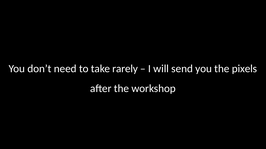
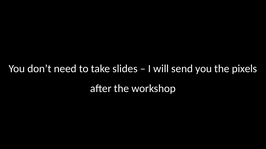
rarely: rarely -> slides
